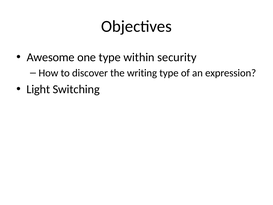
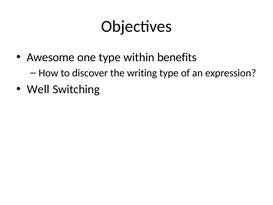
security: security -> benefits
Light: Light -> Well
